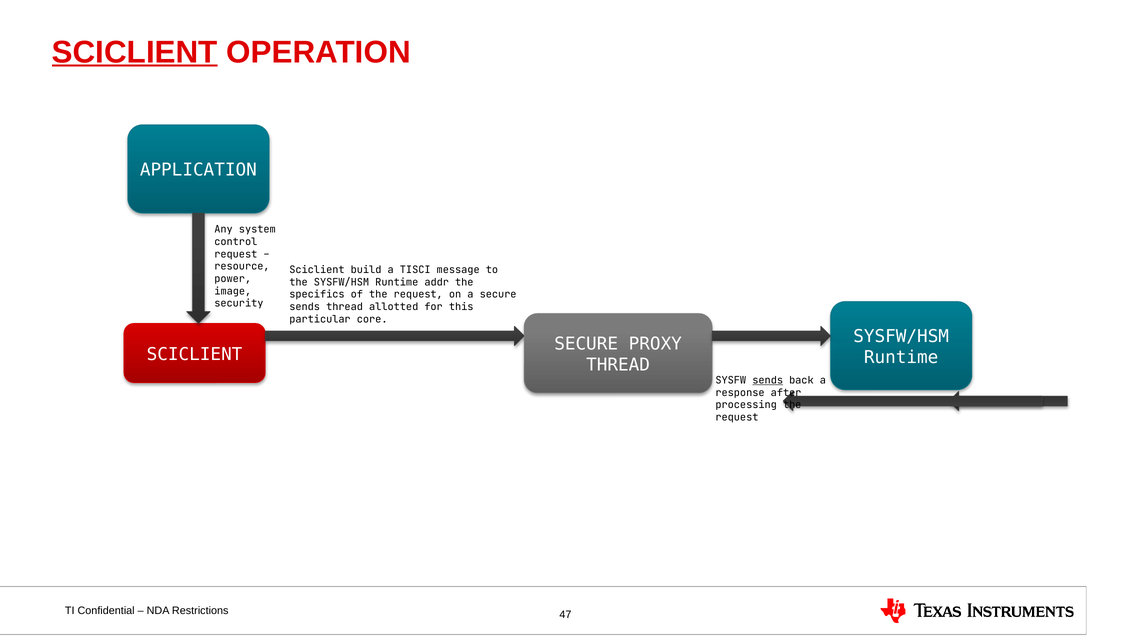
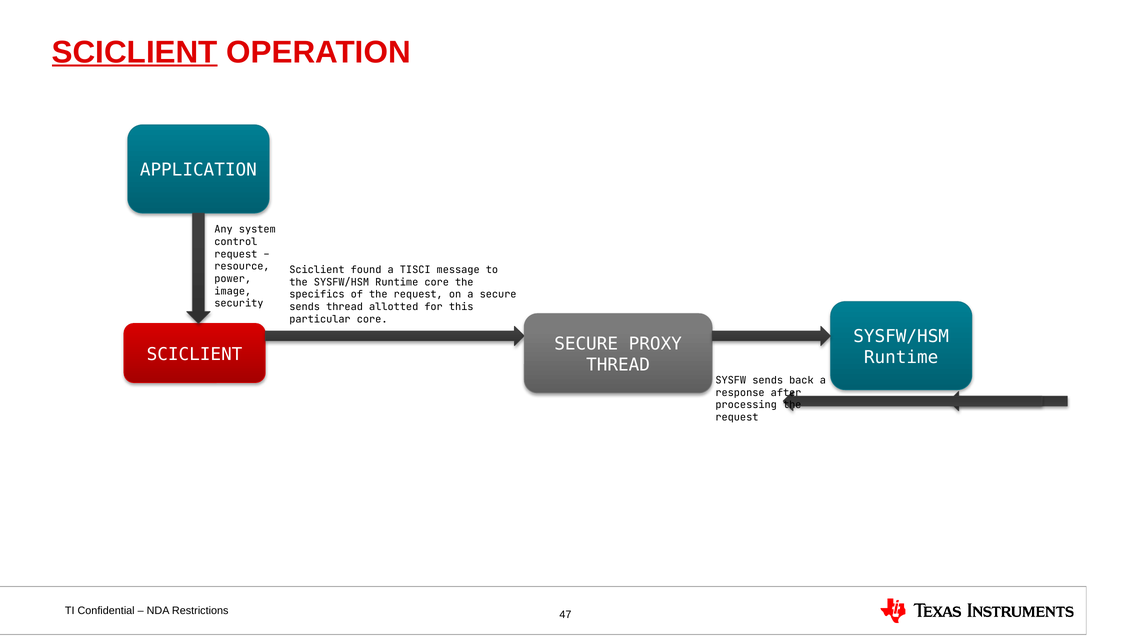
build: build -> found
Runtime addr: addr -> core
sends at (768, 380) underline: present -> none
